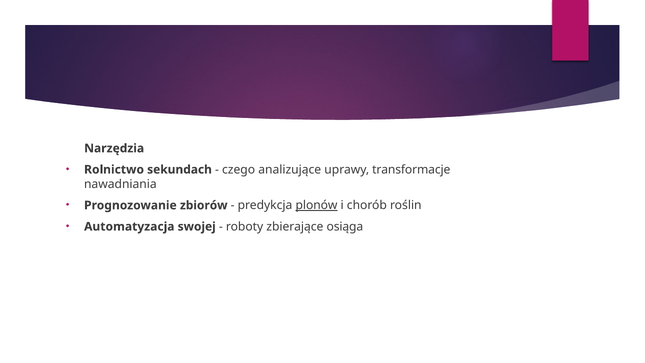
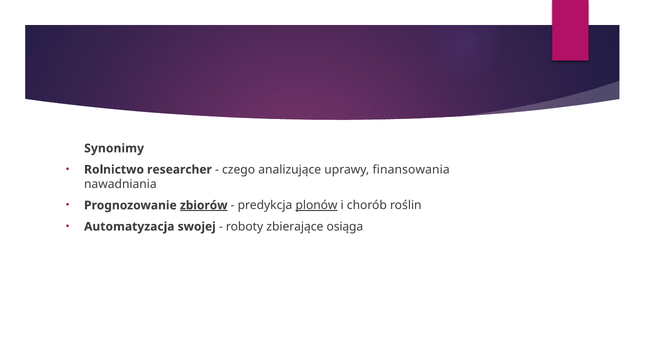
Narzędzia: Narzędzia -> Synonimy
sekundach: sekundach -> researcher
transformacje: transformacje -> finansowania
zbiorów underline: none -> present
